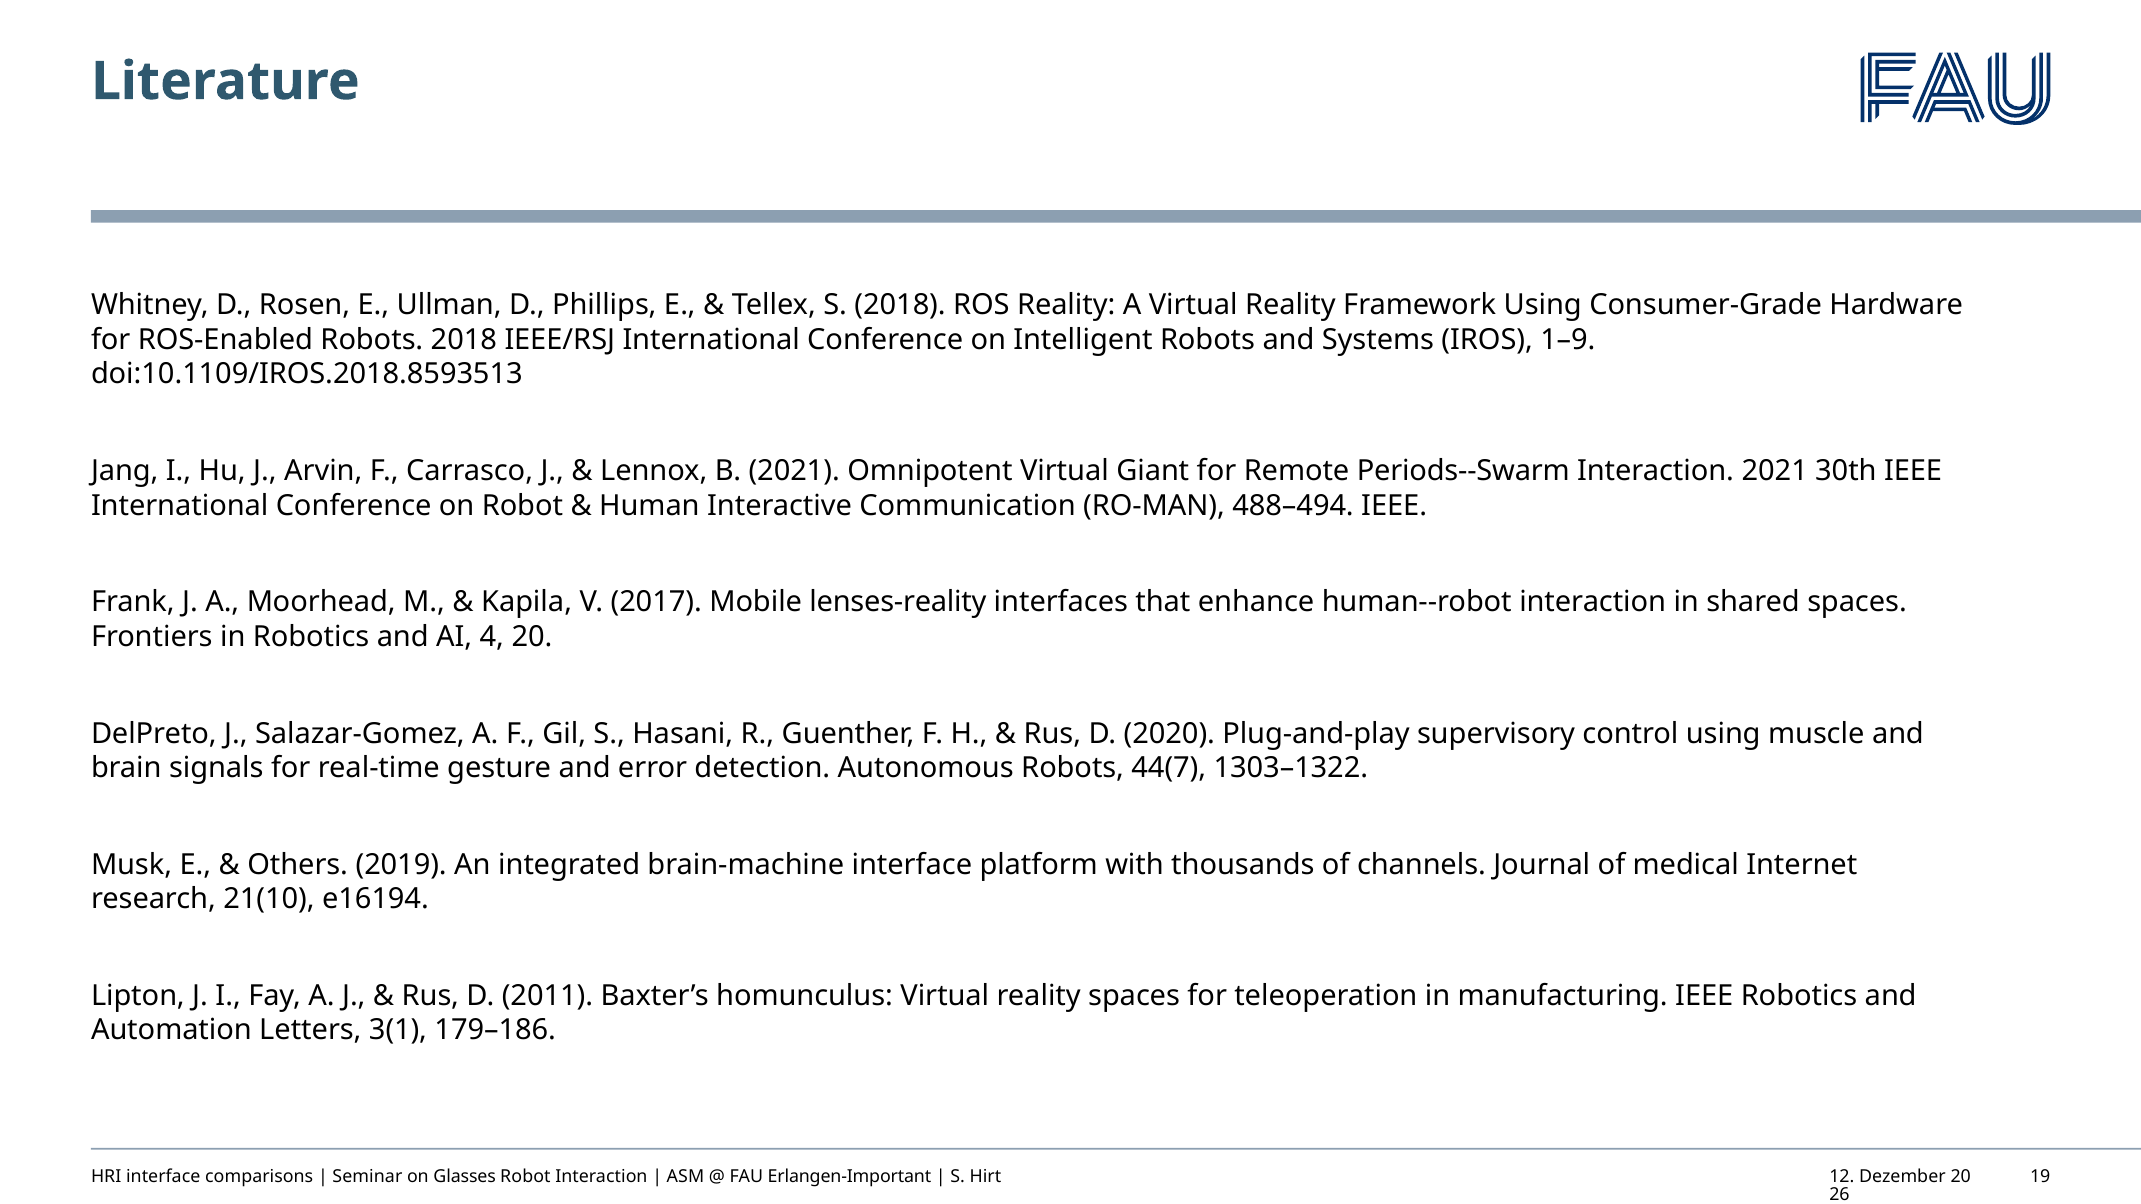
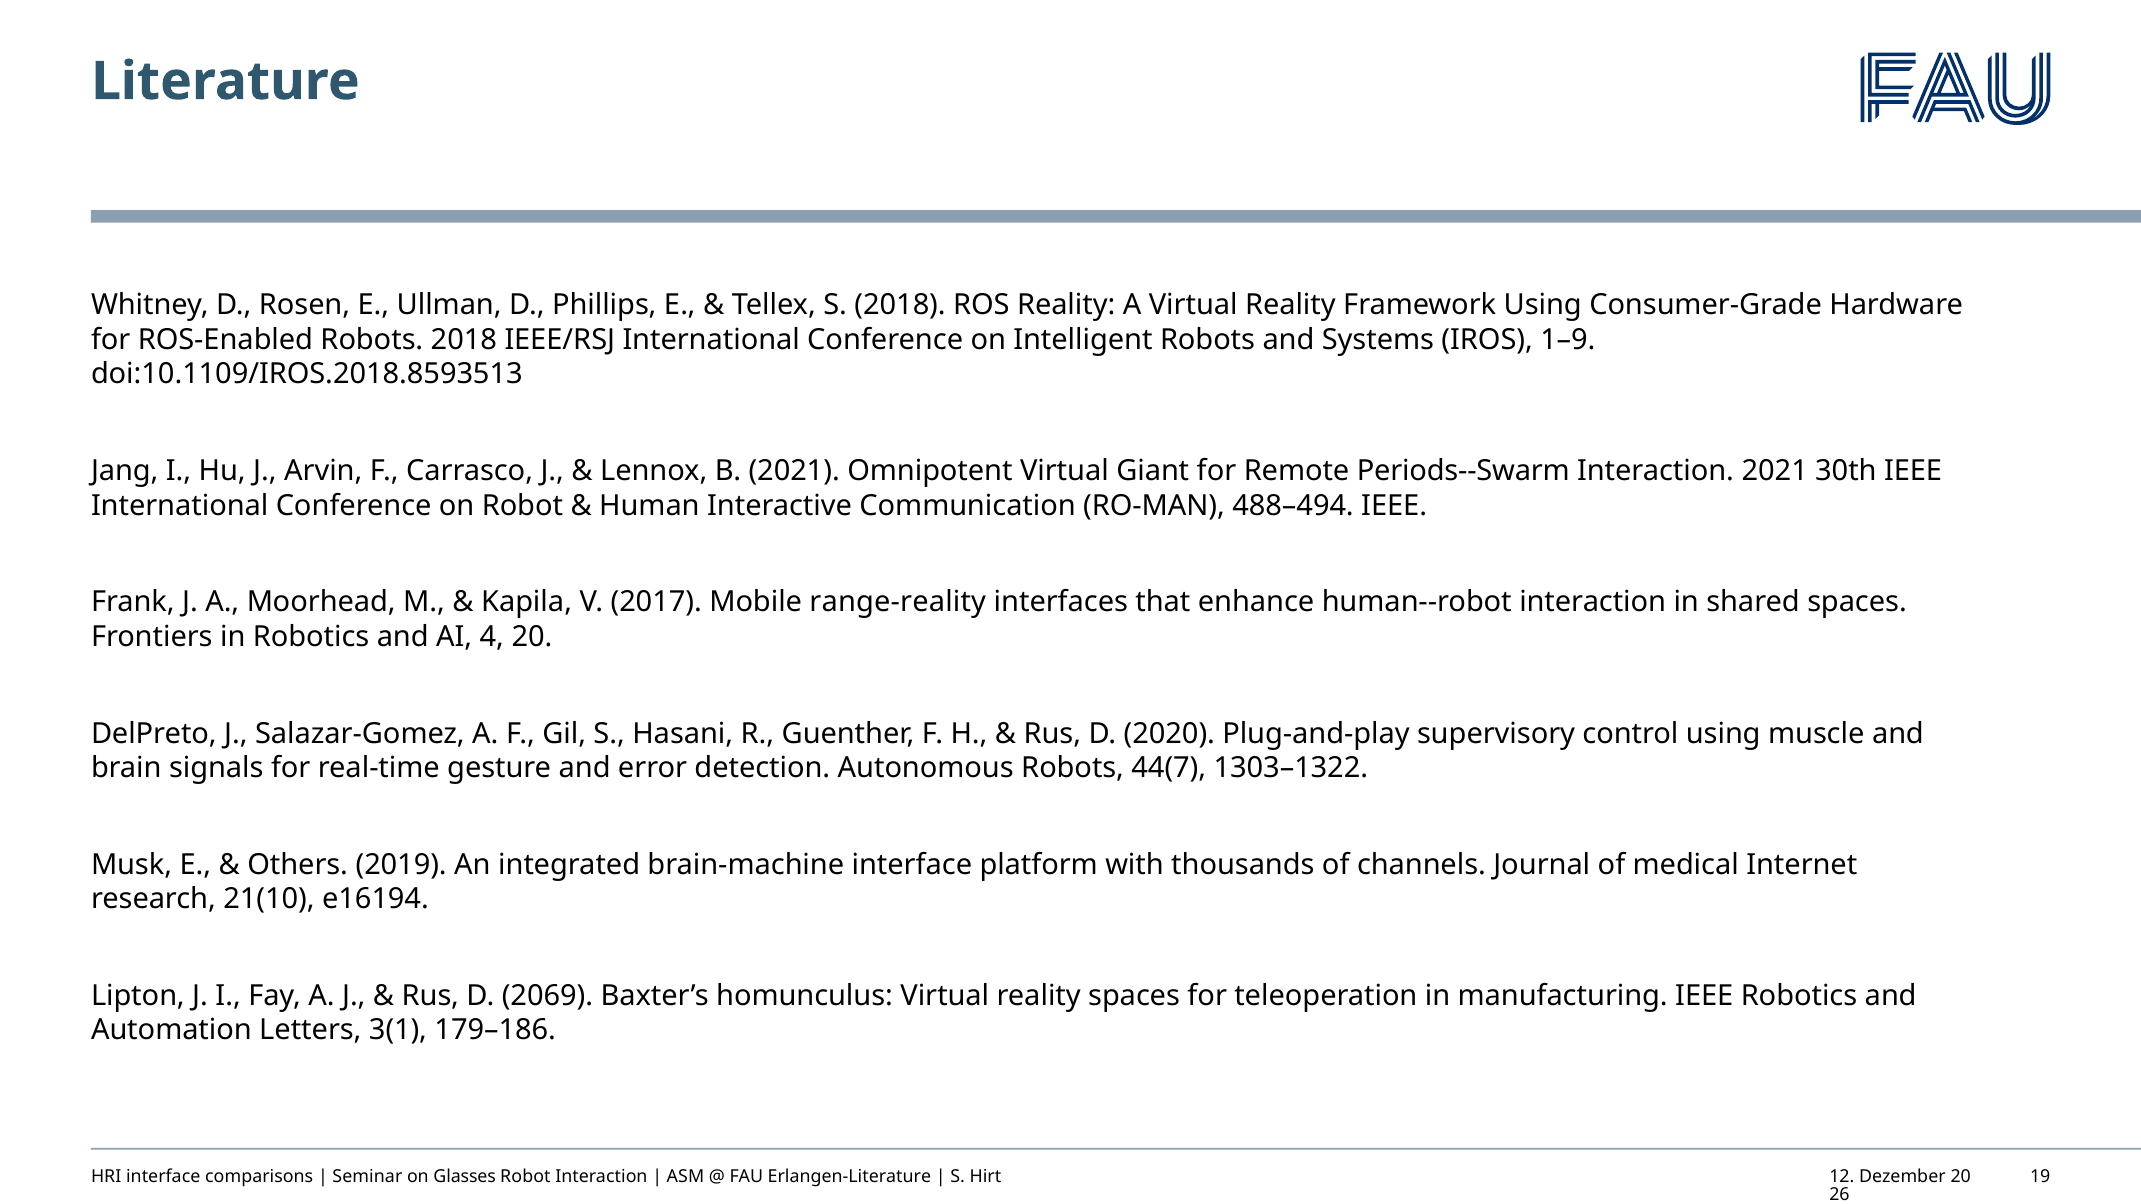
lenses-reality: lenses-reality -> range-reality
2011: 2011 -> 2069
Erlangen-Important: Erlangen-Important -> Erlangen-Literature
